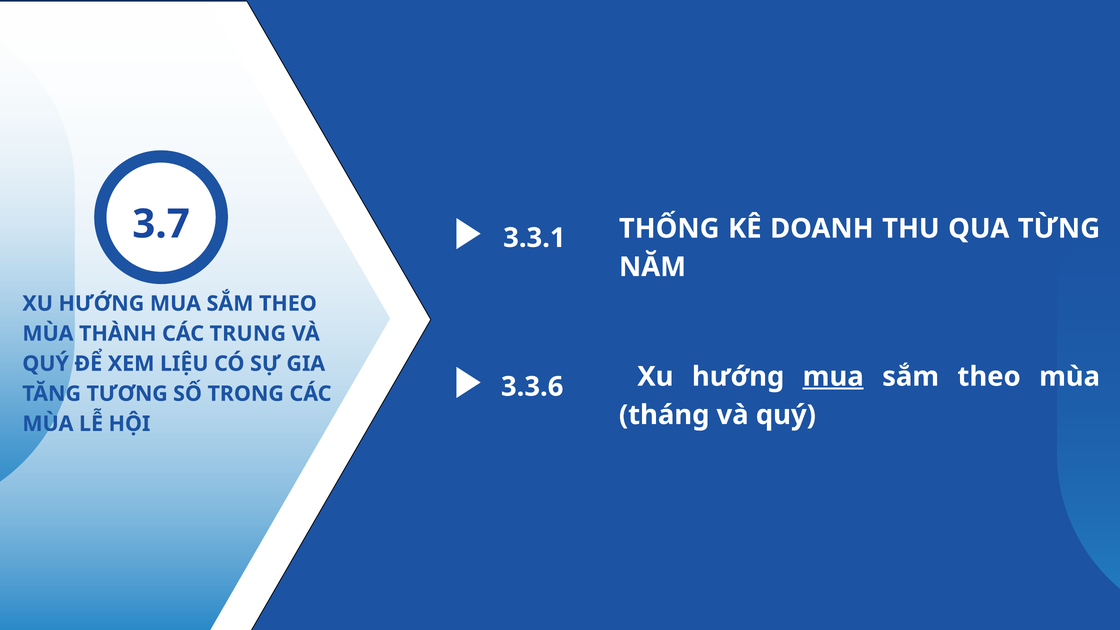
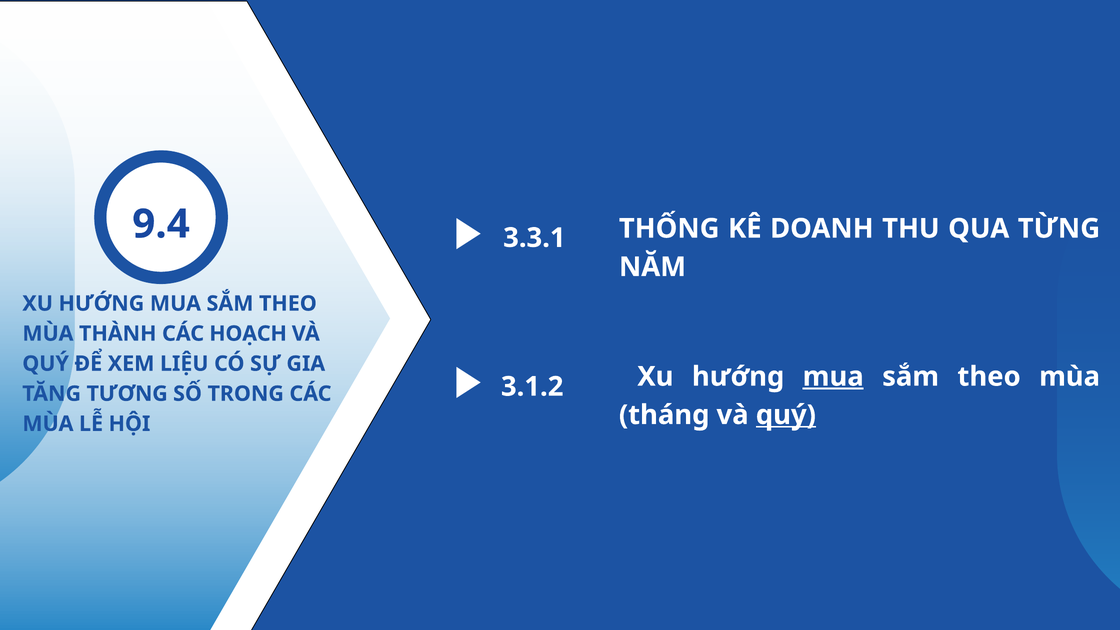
3.7: 3.7 -> 9.4
TRUNG: TRUNG -> HOẠCH
3.3.6: 3.3.6 -> 3.1.2
quý at (786, 415) underline: none -> present
